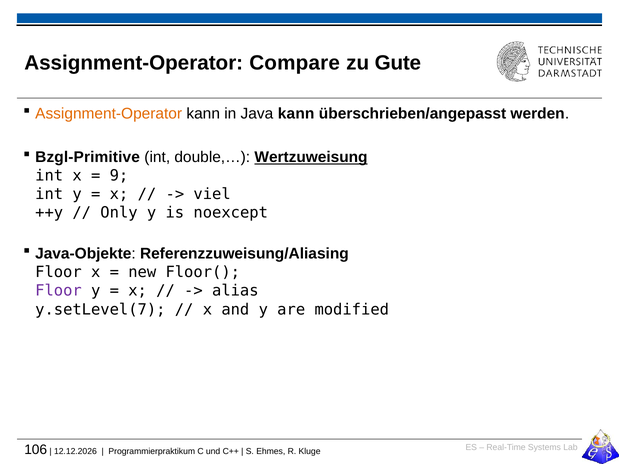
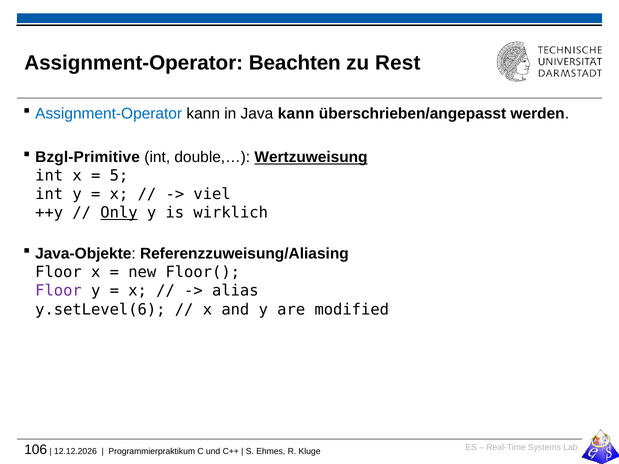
Compare: Compare -> Beachten
Gute: Gute -> Rest
Assignment-Operator at (109, 114) colour: orange -> blue
9: 9 -> 5
Only underline: none -> present
noexcept: noexcept -> wirklich
y.setLevel(7: y.setLevel(7 -> y.setLevel(6
